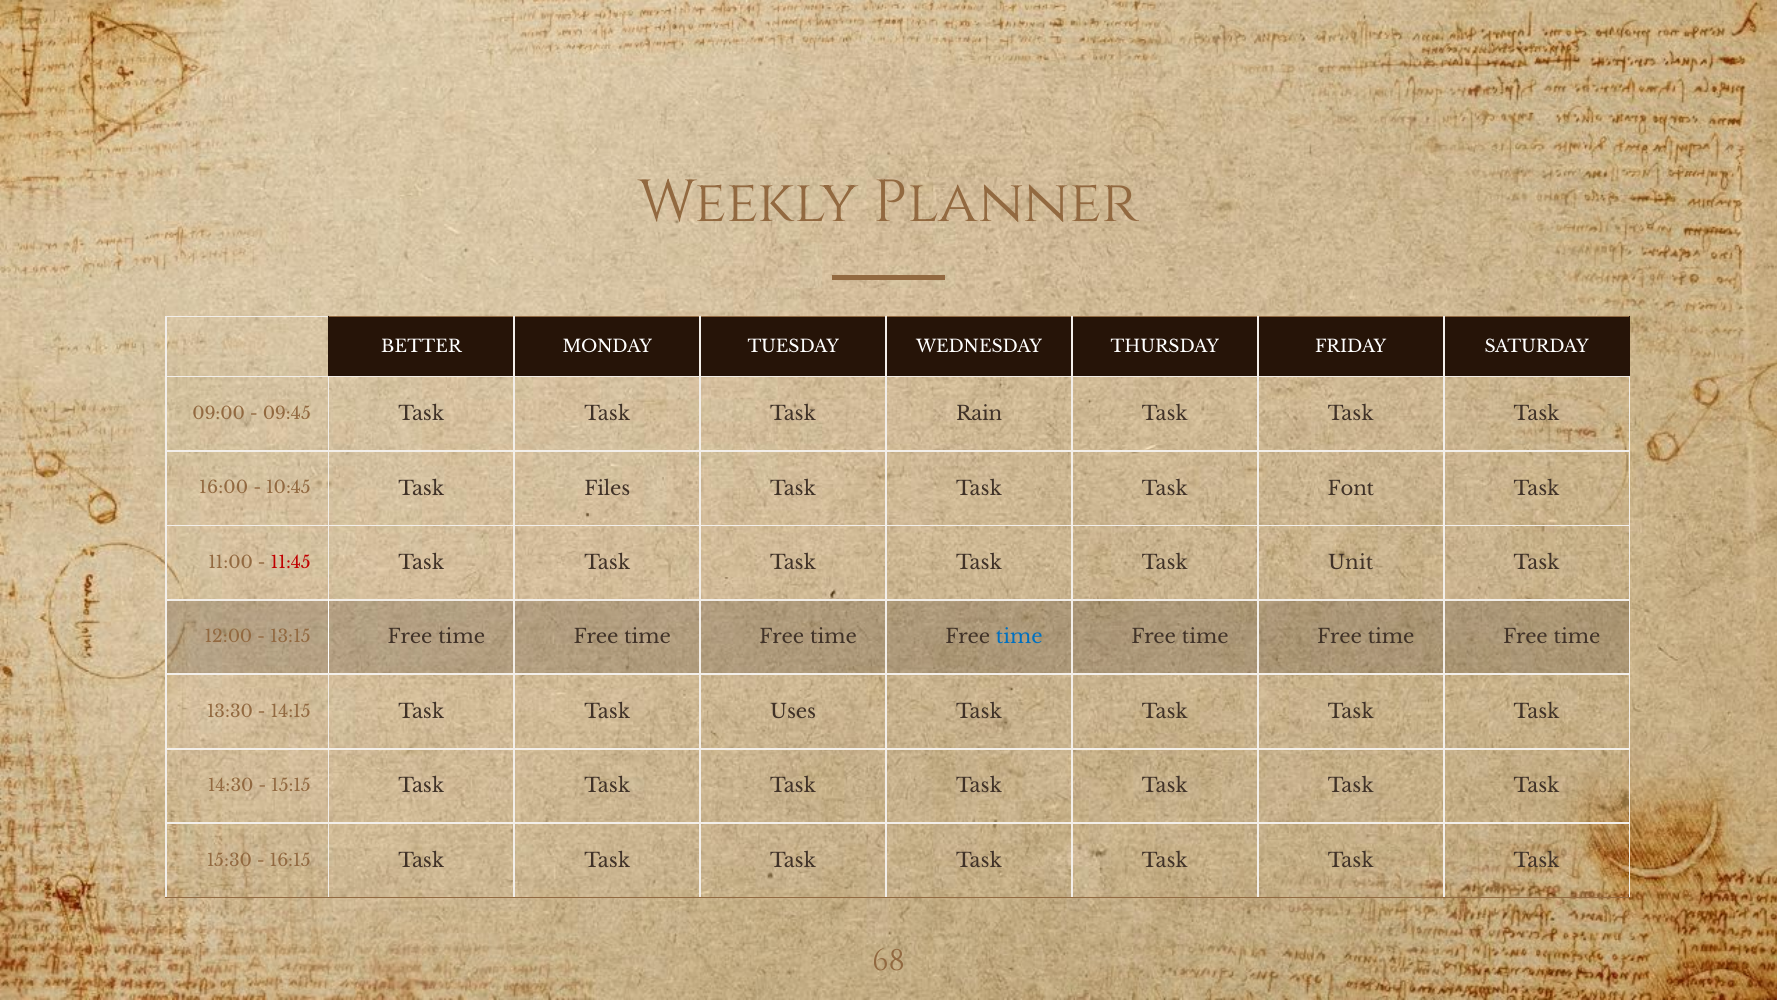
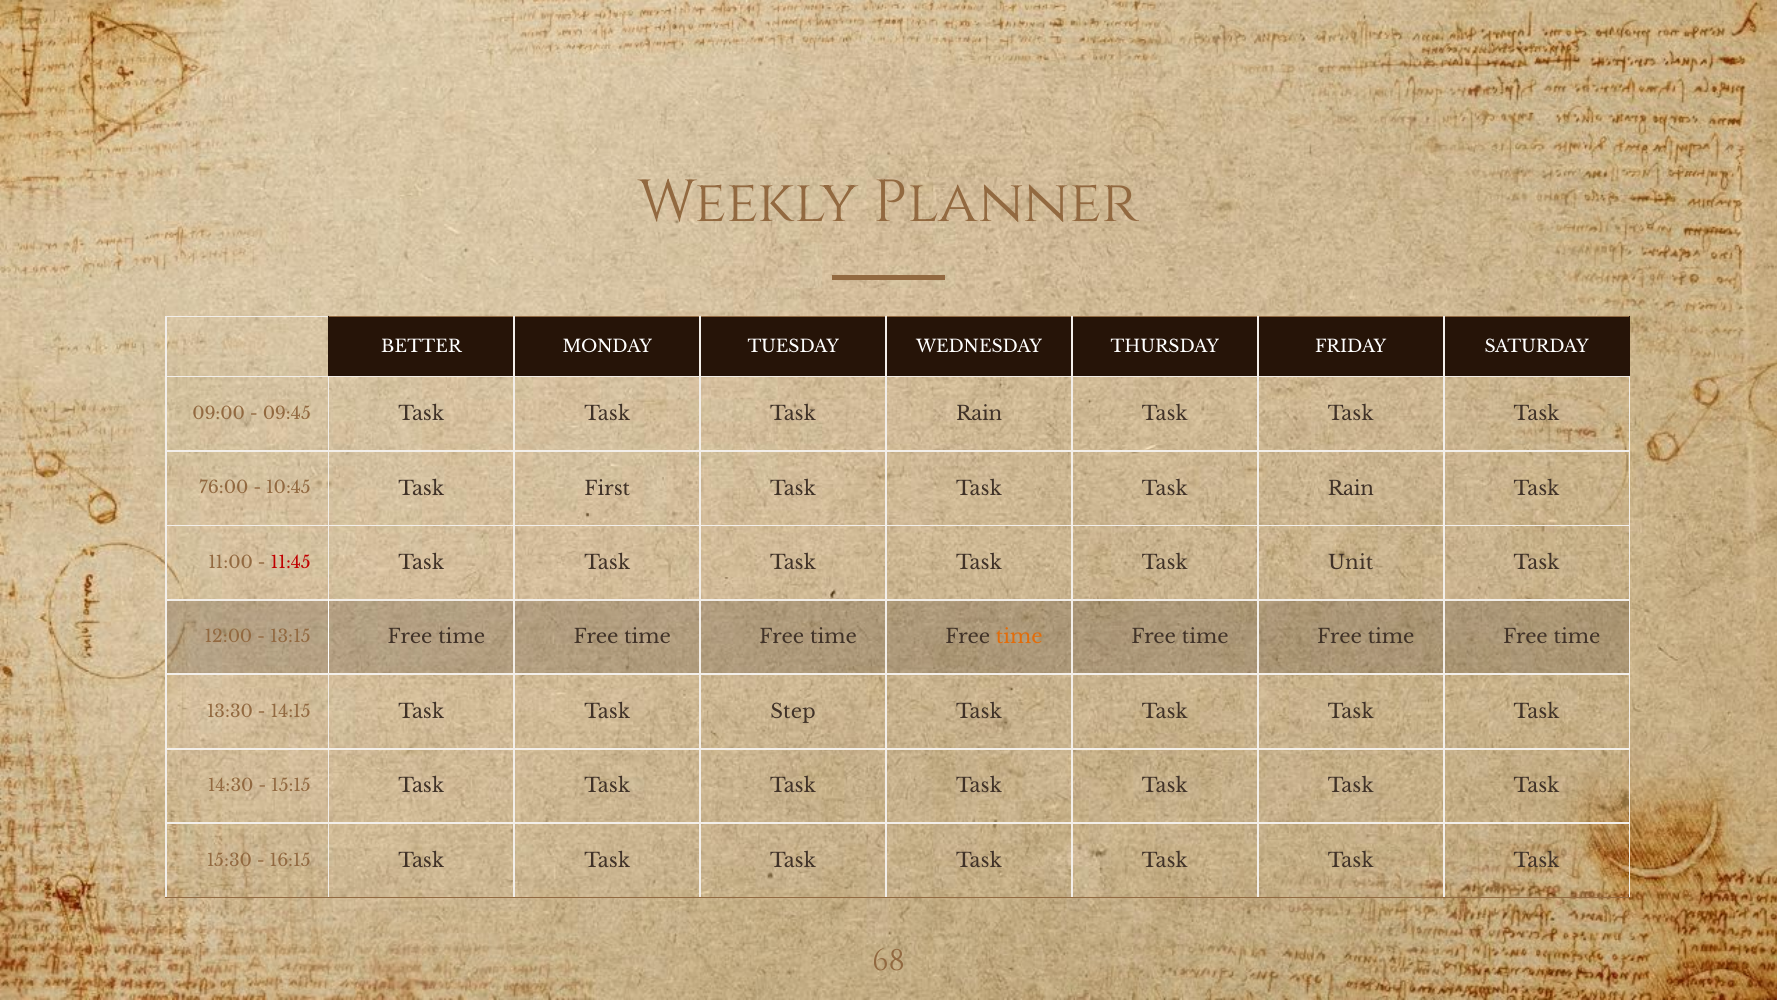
16:00: 16:00 -> 76:00
Files: Files -> First
Font at (1351, 488): Font -> Rain
time at (1019, 637) colour: blue -> orange
Uses: Uses -> Step
